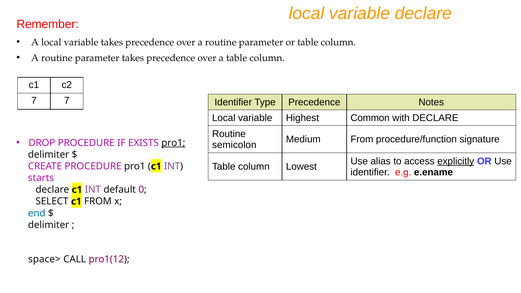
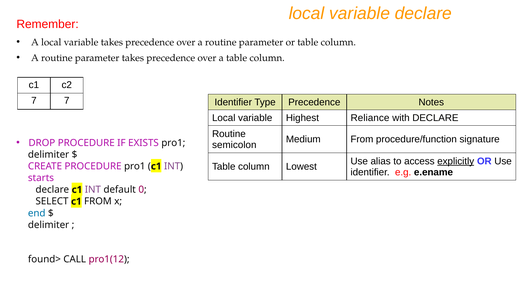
Common: Common -> Reliance
pro1 at (173, 143) underline: present -> none
space>: space> -> found>
